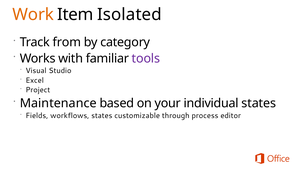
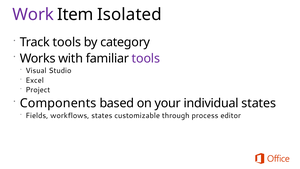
Work colour: orange -> purple
Track from: from -> tools
Maintenance: Maintenance -> Components
